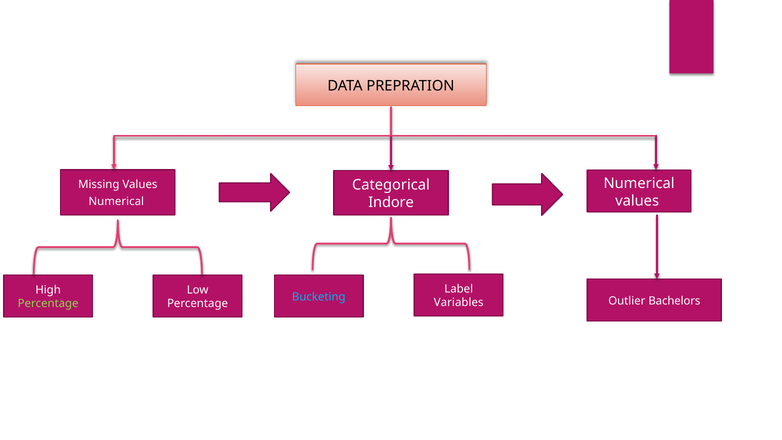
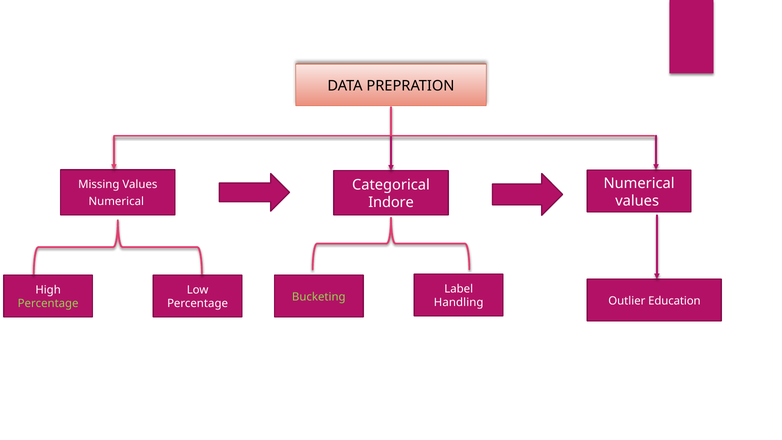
Bucketing colour: light blue -> light green
Bachelors: Bachelors -> Education
Variables: Variables -> Handling
